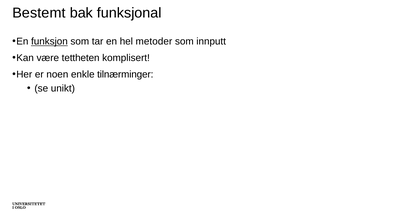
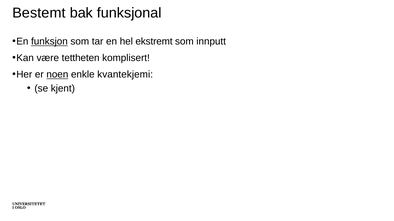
metoder: metoder -> ekstremt
noen underline: none -> present
tilnærminger: tilnærminger -> kvantekjemi
unikt: unikt -> kjent
